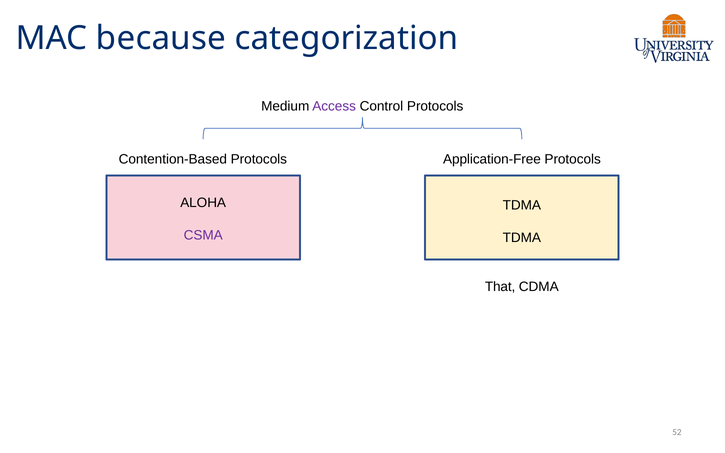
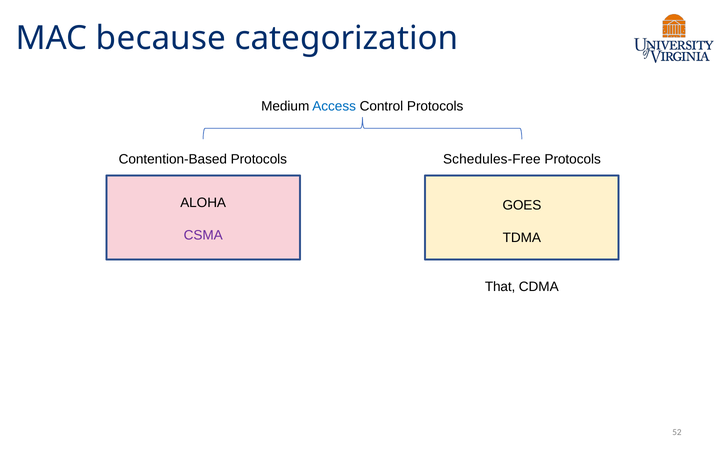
Access colour: purple -> blue
Application-Free: Application-Free -> Schedules-Free
TDMA at (522, 205): TDMA -> GOES
